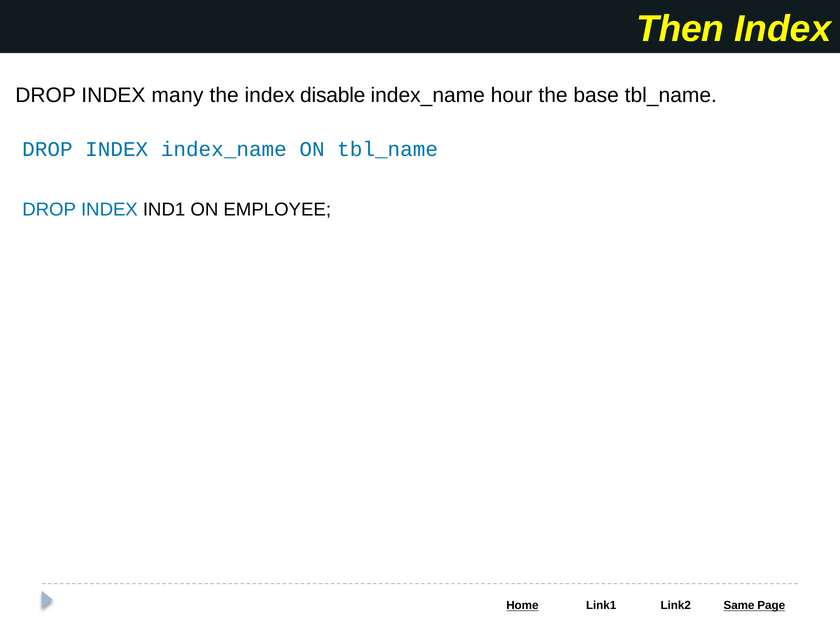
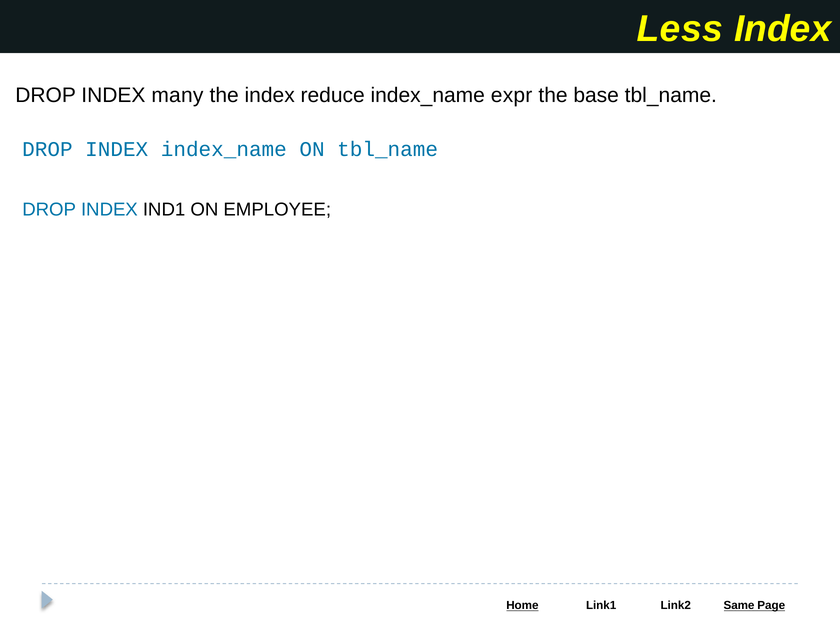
Then: Then -> Less
disable: disable -> reduce
hour: hour -> expr
